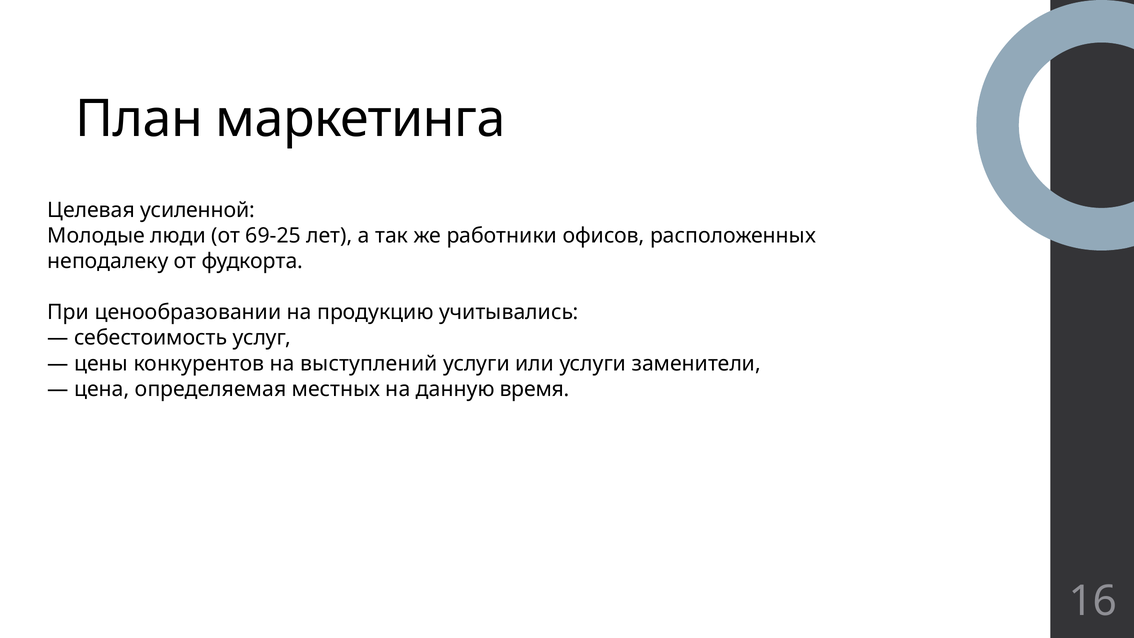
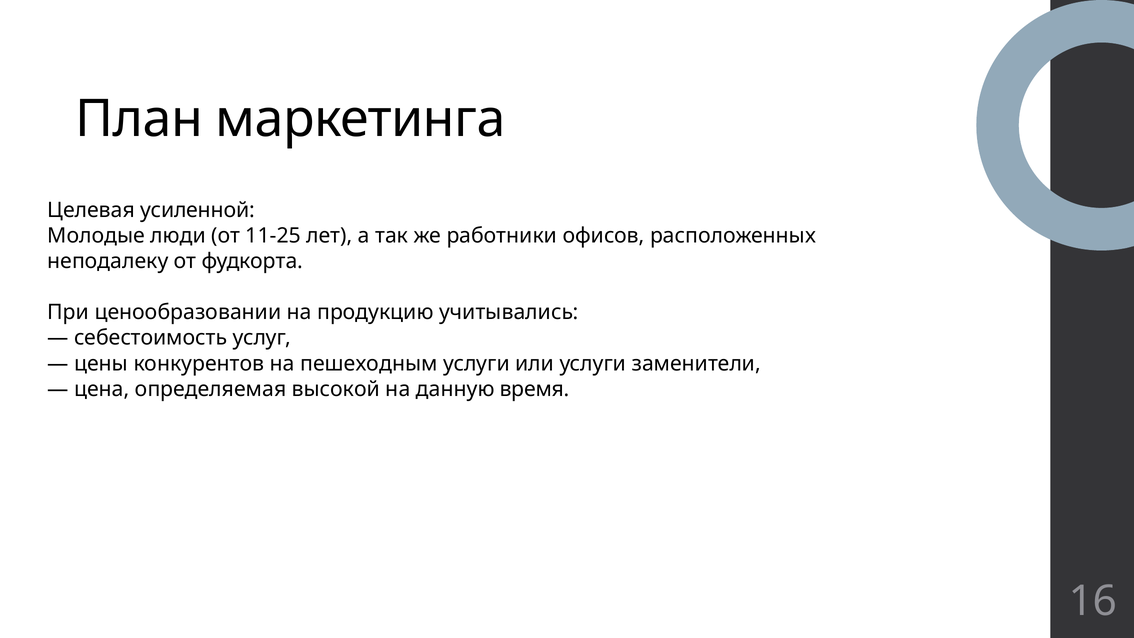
69-25: 69-25 -> 11-25
выступлений: выступлений -> пешеходным
местных: местных -> высокой
